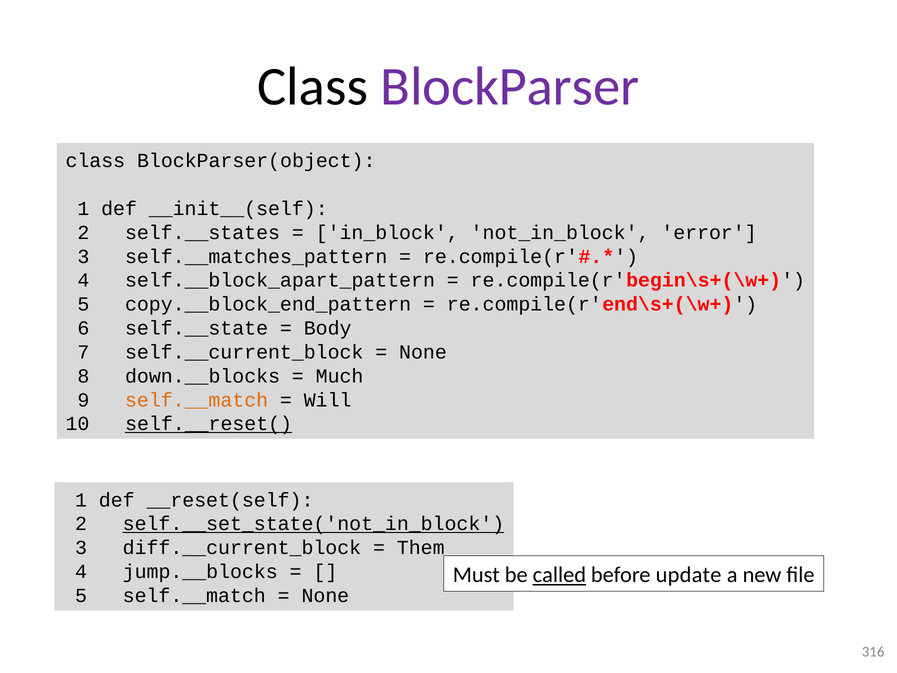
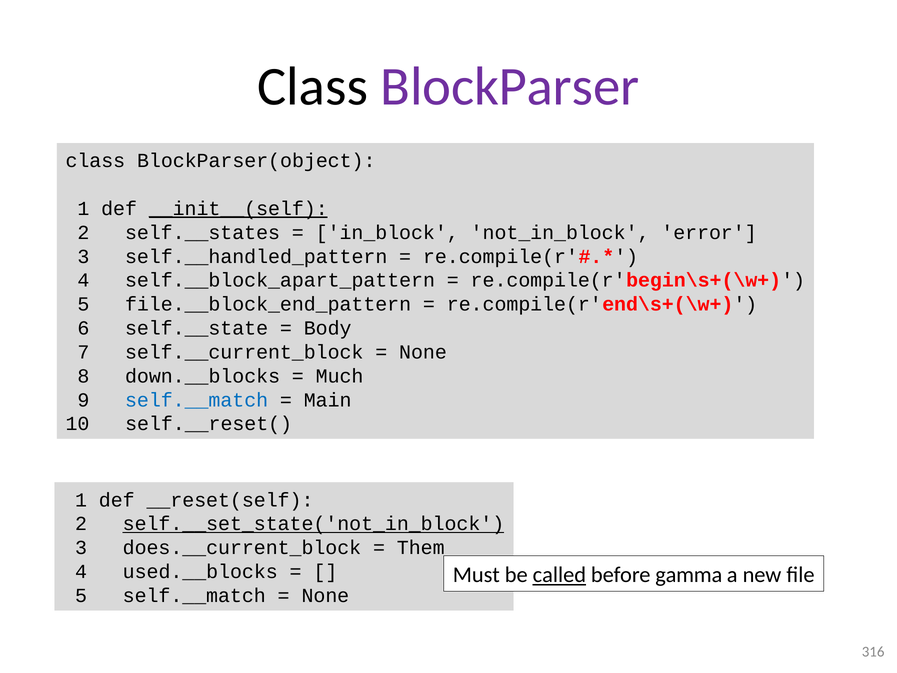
__init__(self underline: none -> present
self.__matches_pattern: self.__matches_pattern -> self.__handled_pattern
copy.__block_end_pattern: copy.__block_end_pattern -> file.__block_end_pattern
self.__match at (197, 400) colour: orange -> blue
Will: Will -> Main
self.__reset( underline: present -> none
diff.__current_block: diff.__current_block -> does.__current_block
jump.__blocks: jump.__blocks -> used.__blocks
update: update -> gamma
